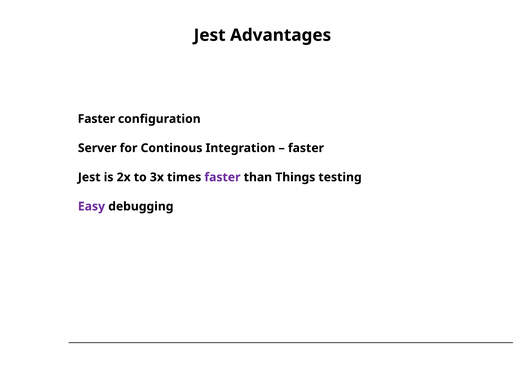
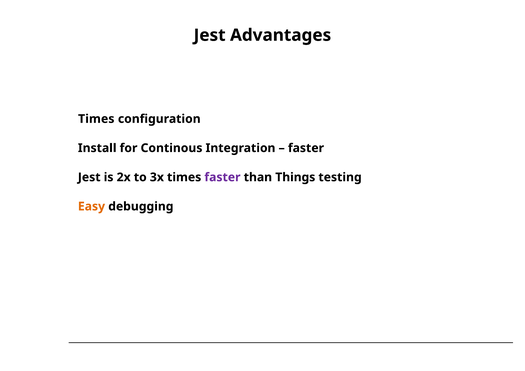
Faster at (96, 119): Faster -> Times
Server: Server -> Install
Easy colour: purple -> orange
